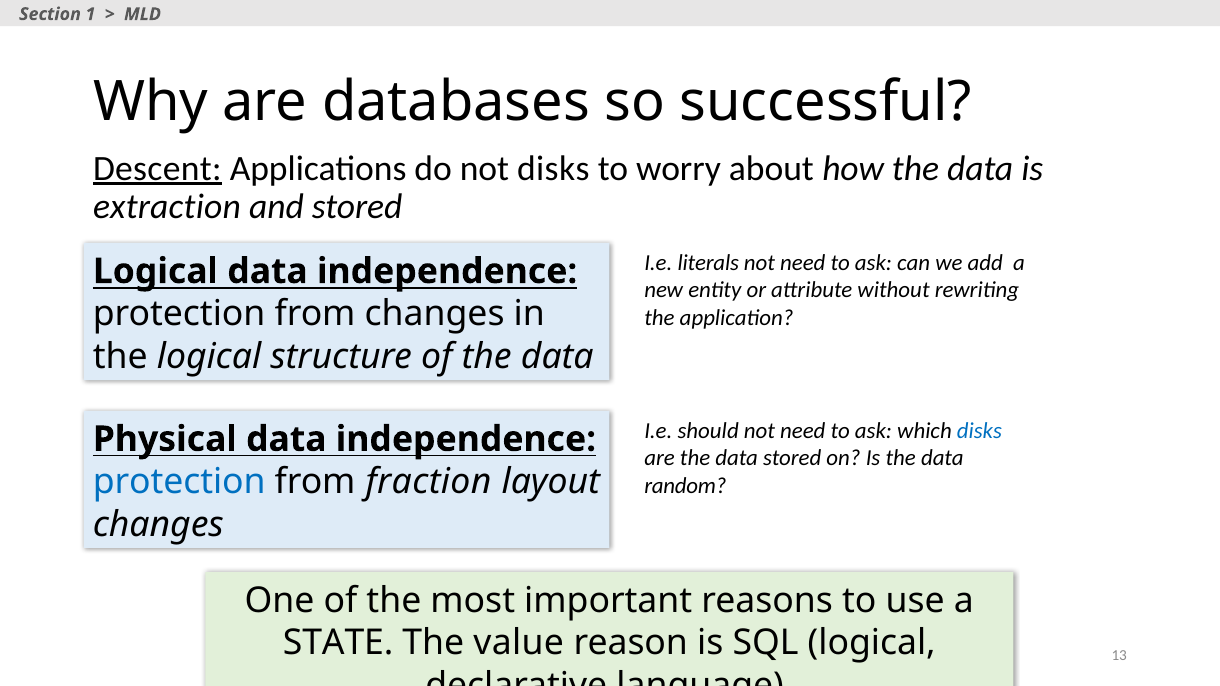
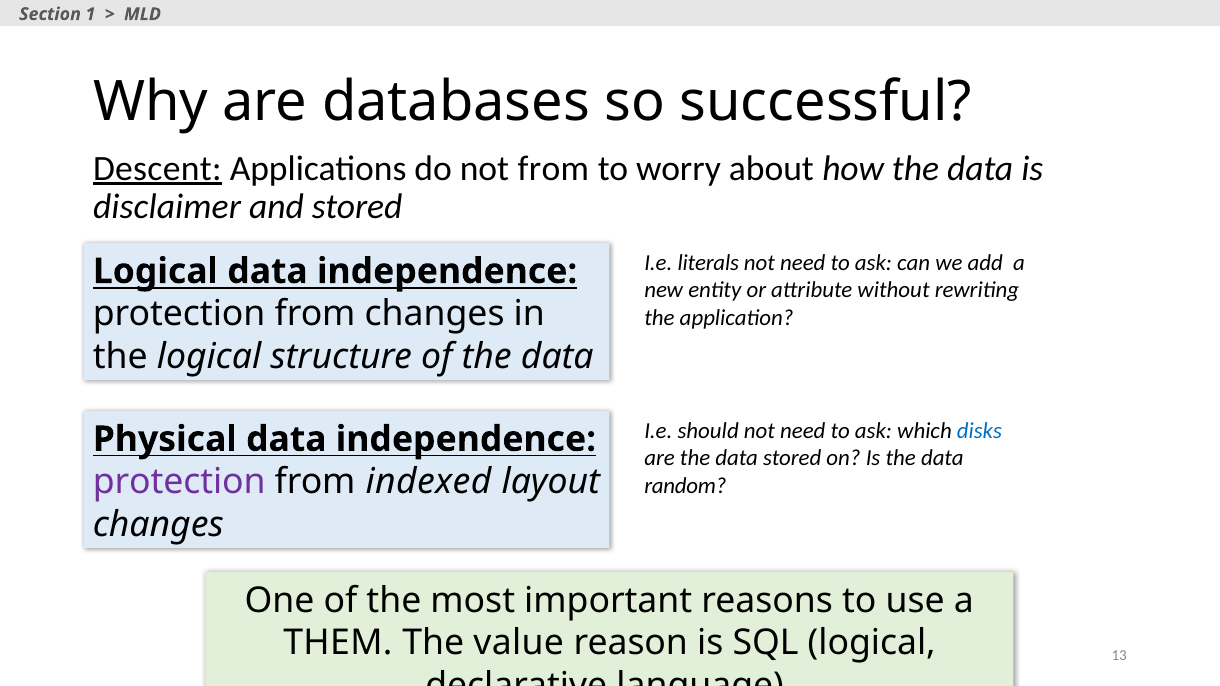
not disks: disks -> from
extraction: extraction -> disclaimer
protection at (179, 482) colour: blue -> purple
fraction: fraction -> indexed
STATE: STATE -> THEM
